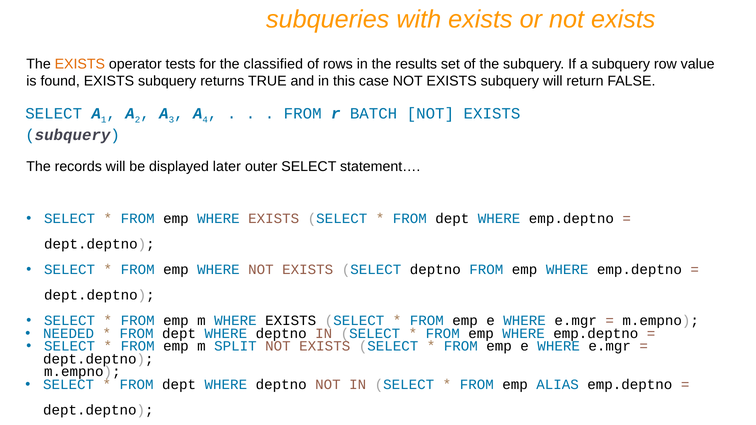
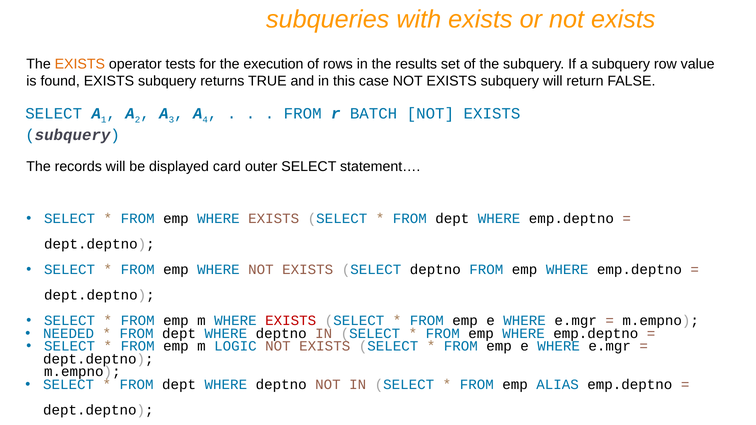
classified: classified -> execution
later: later -> card
EXISTS at (291, 321) colour: black -> red
SPLIT: SPLIT -> LOGIC
